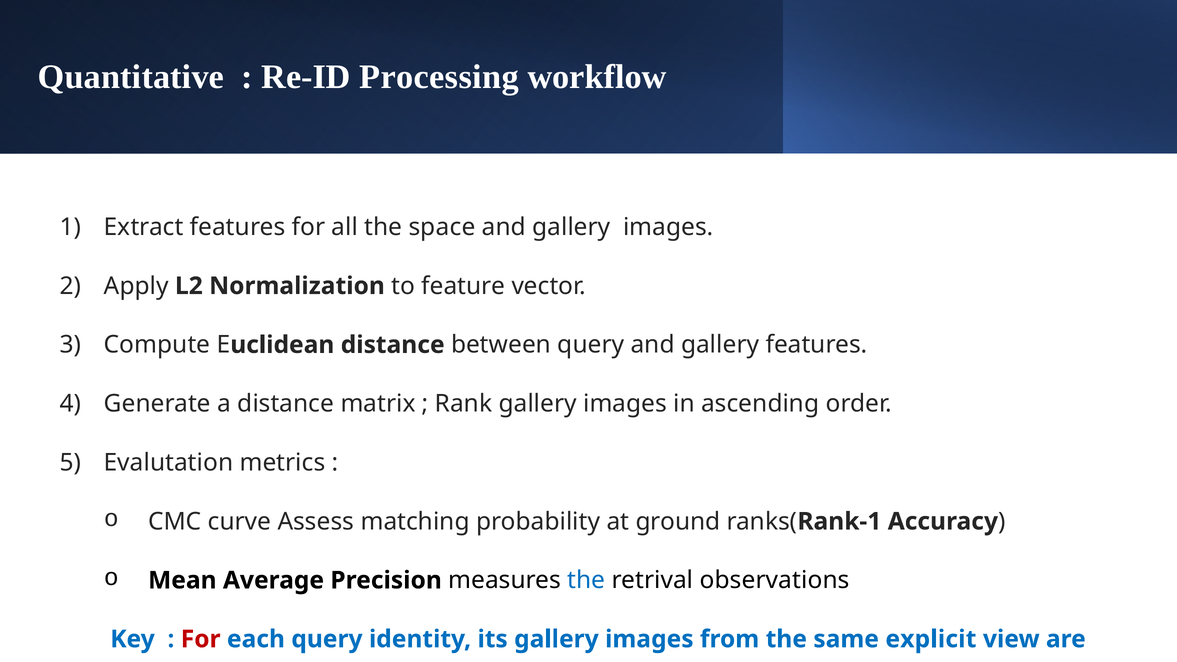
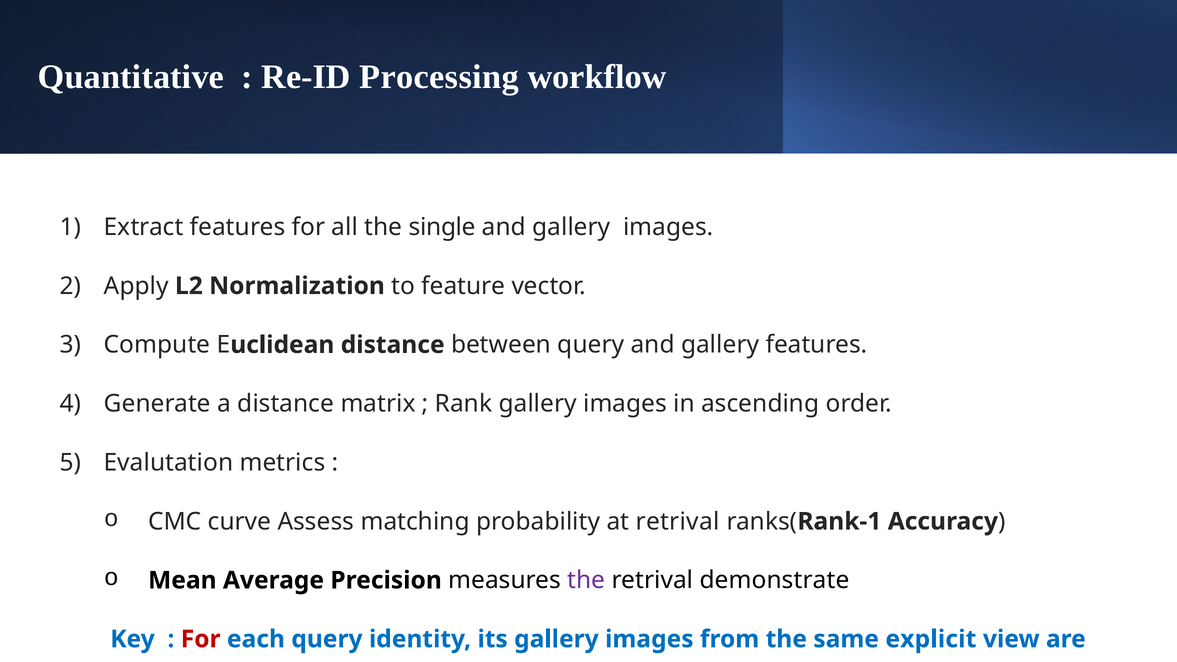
space: space -> single
at ground: ground -> retrival
the at (586, 580) colour: blue -> purple
observations: observations -> demonstrate
